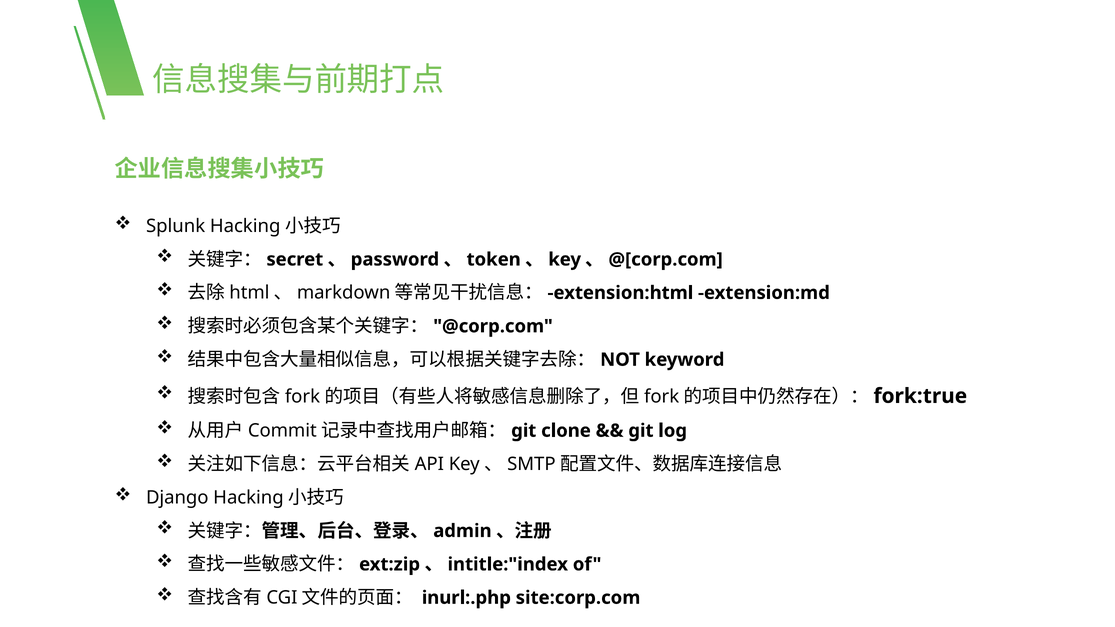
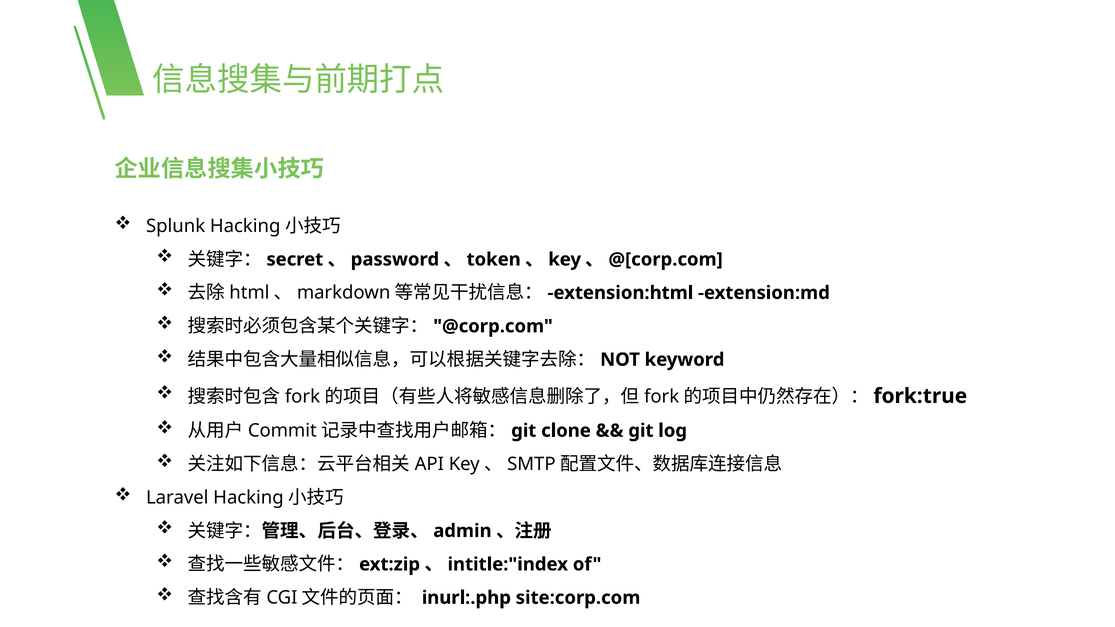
Django: Django -> Laravel
